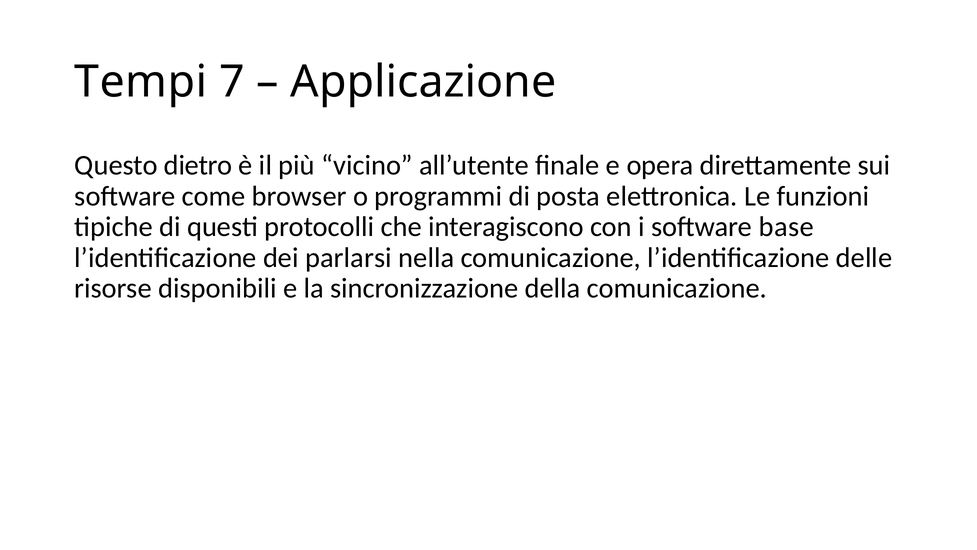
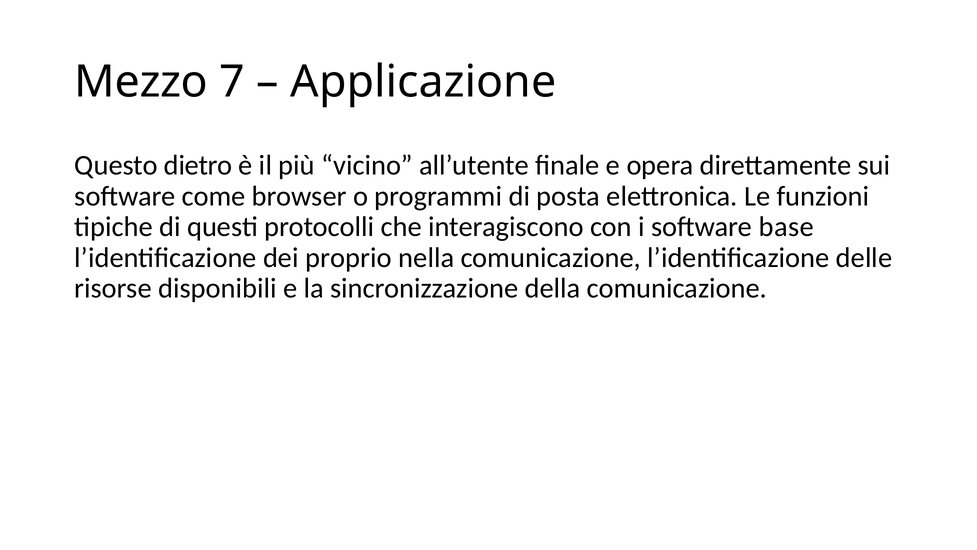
Tempi: Tempi -> Mezzo
parlarsi: parlarsi -> proprio
